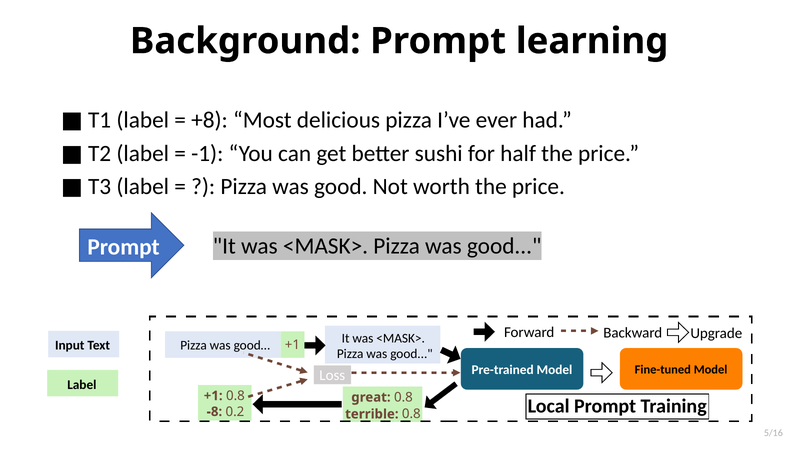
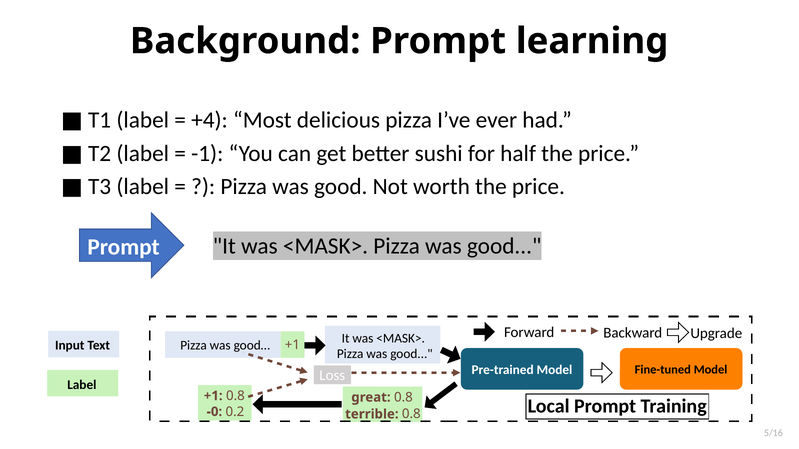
+8: +8 -> +4
-8: -8 -> -0
